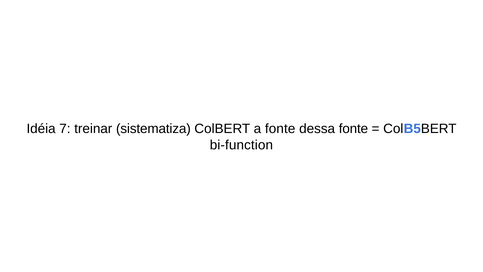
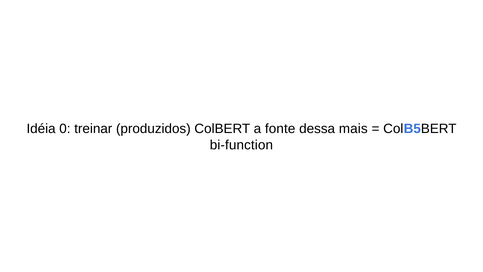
7: 7 -> 0
sistematiza: sistematiza -> produzidos
dessa fonte: fonte -> mais
